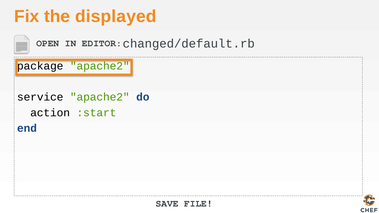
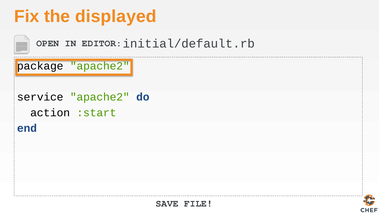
changed/default.rb: changed/default.rb -> initial/default.rb
